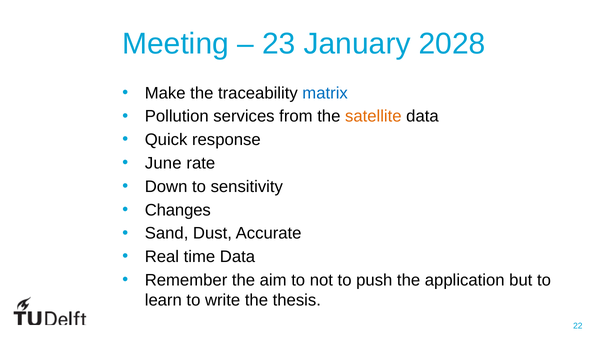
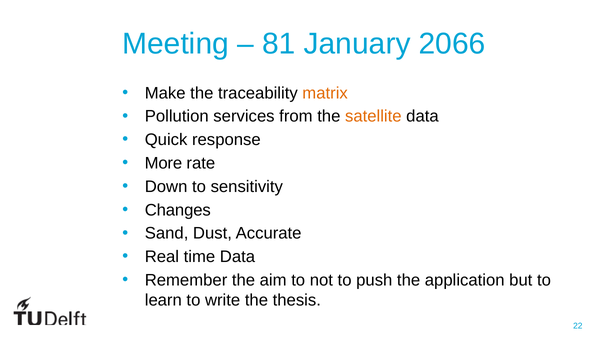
23: 23 -> 81
2028: 2028 -> 2066
matrix colour: blue -> orange
June: June -> More
